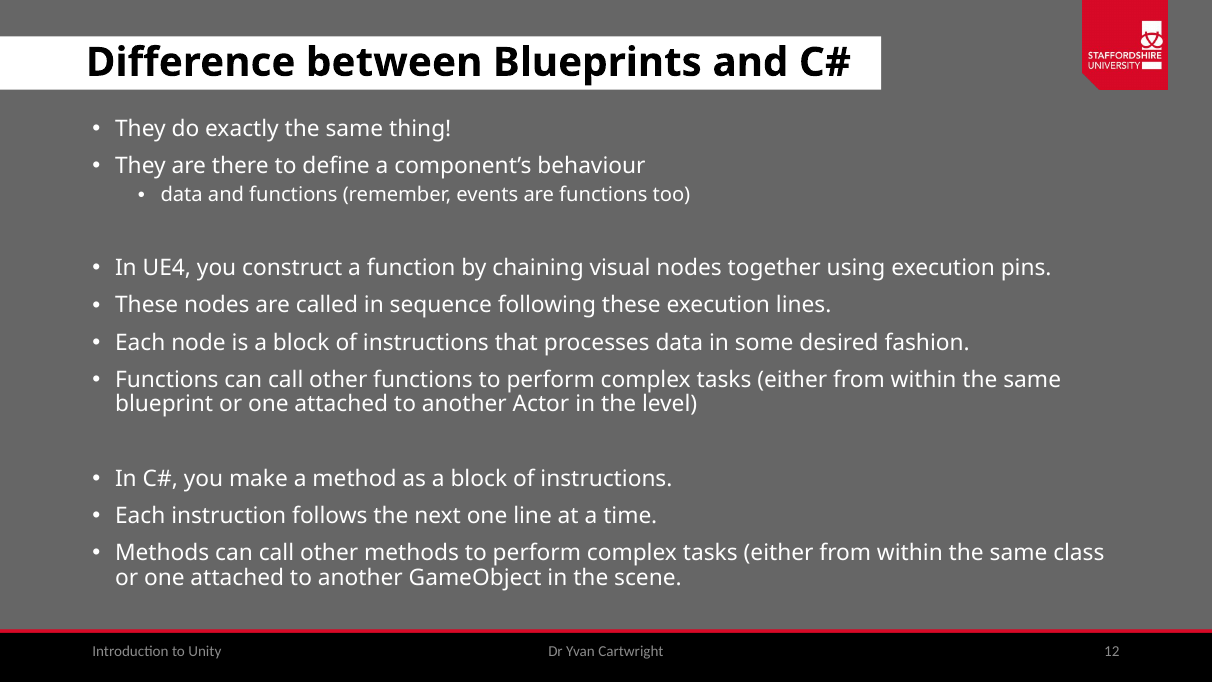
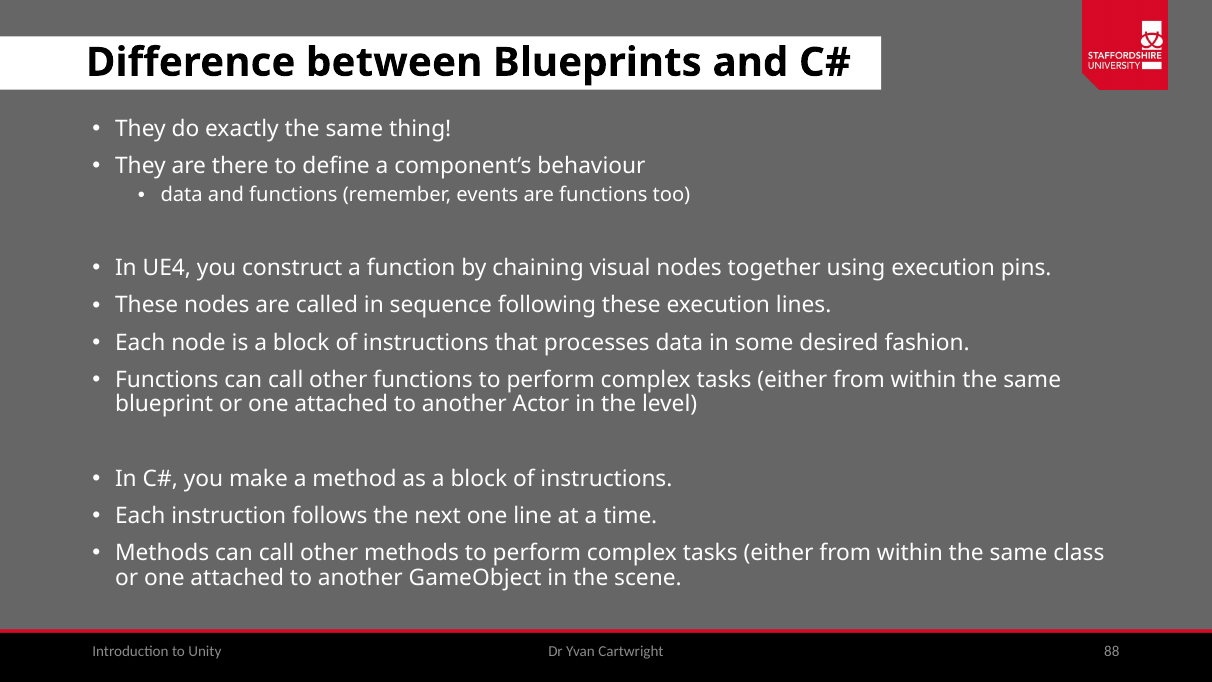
12: 12 -> 88
